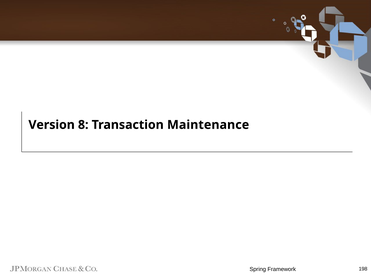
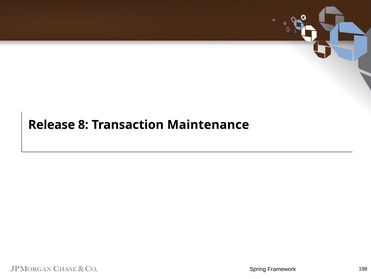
Version: Version -> Release
